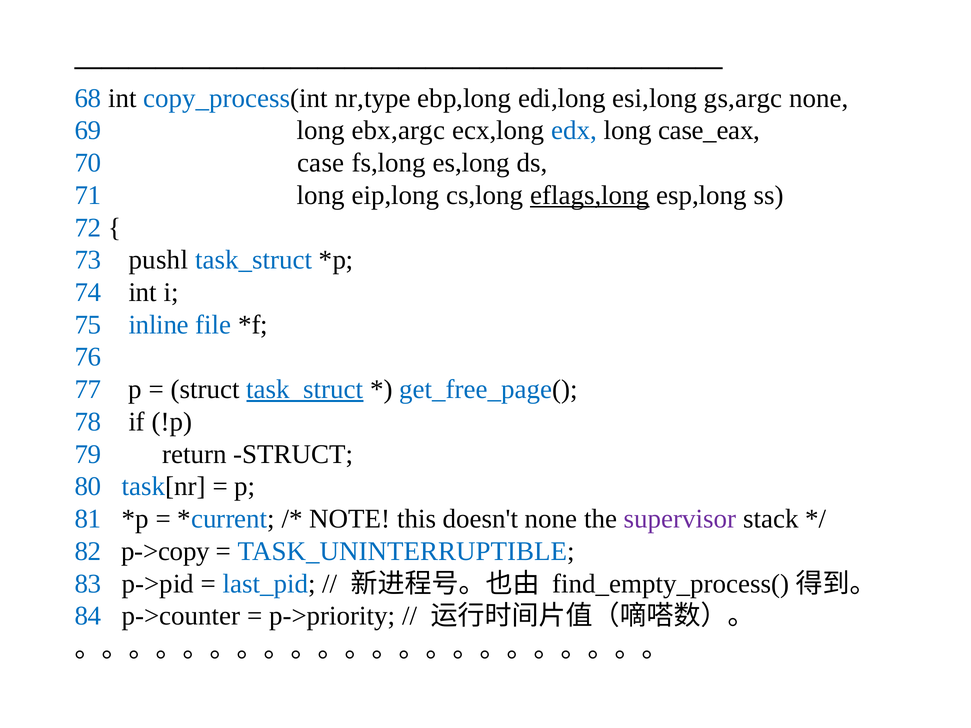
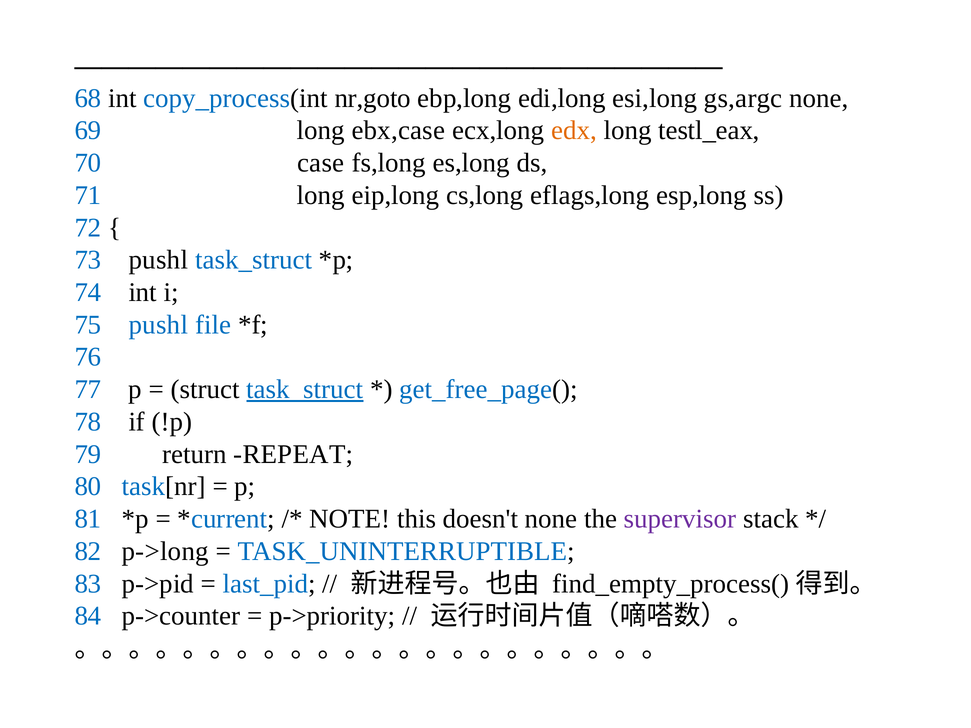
nr,type: nr,type -> nr,goto
ebx,argc: ebx,argc -> ebx,case
edx colour: blue -> orange
case_eax: case_eax -> testl_eax
eflags,long underline: present -> none
75 inline: inline -> pushl
return STRUCT: STRUCT -> REPEAT
p->copy: p->copy -> p->long
